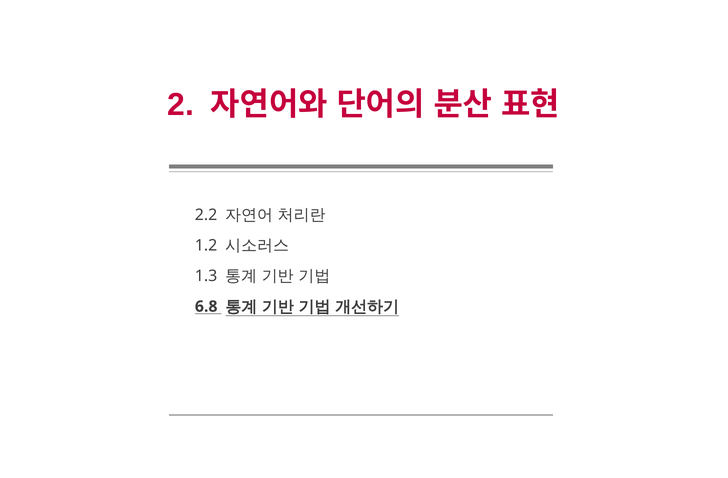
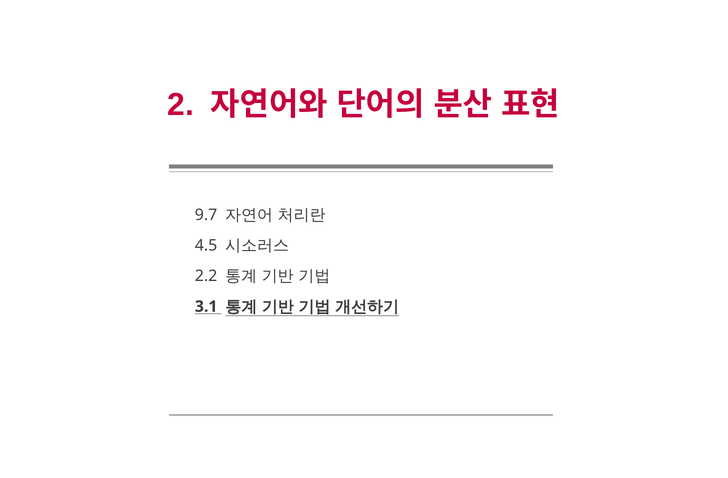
2.2: 2.2 -> 9.7
1.2: 1.2 -> 4.5
1.3: 1.3 -> 2.2
6.8: 6.8 -> 3.1
